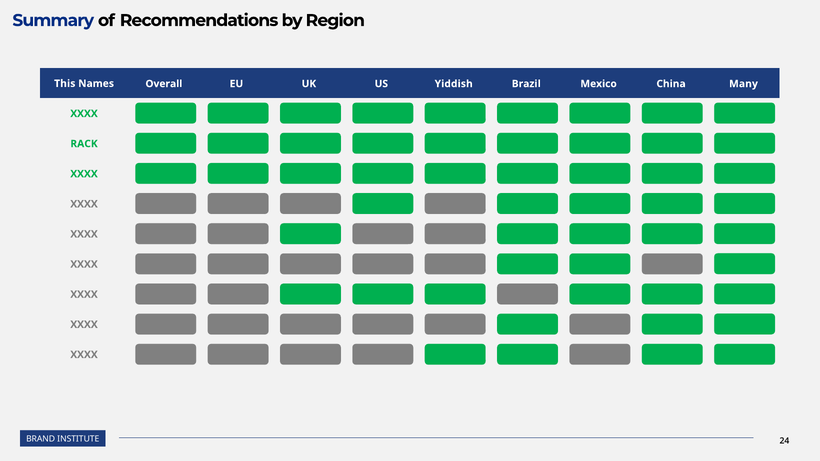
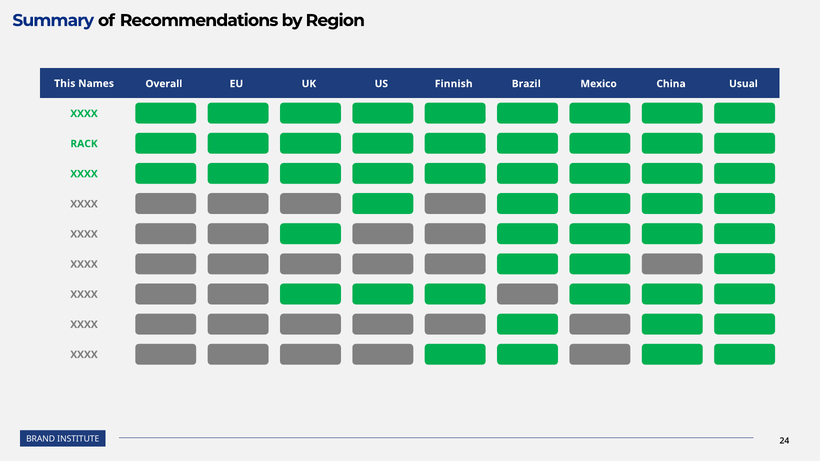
Yiddish: Yiddish -> Finnish
Many: Many -> Usual
